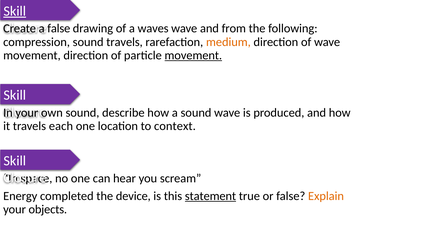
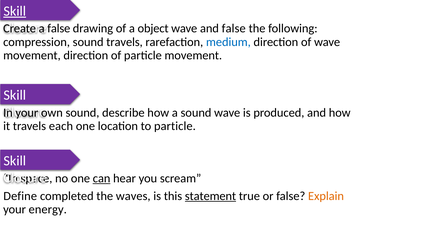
waves: waves -> object
and from: from -> false
medium colour: orange -> blue
movement at (193, 55) underline: present -> none
to context: context -> particle
can underline: none -> present
Energy: Energy -> Define
device: device -> waves
objects: objects -> energy
